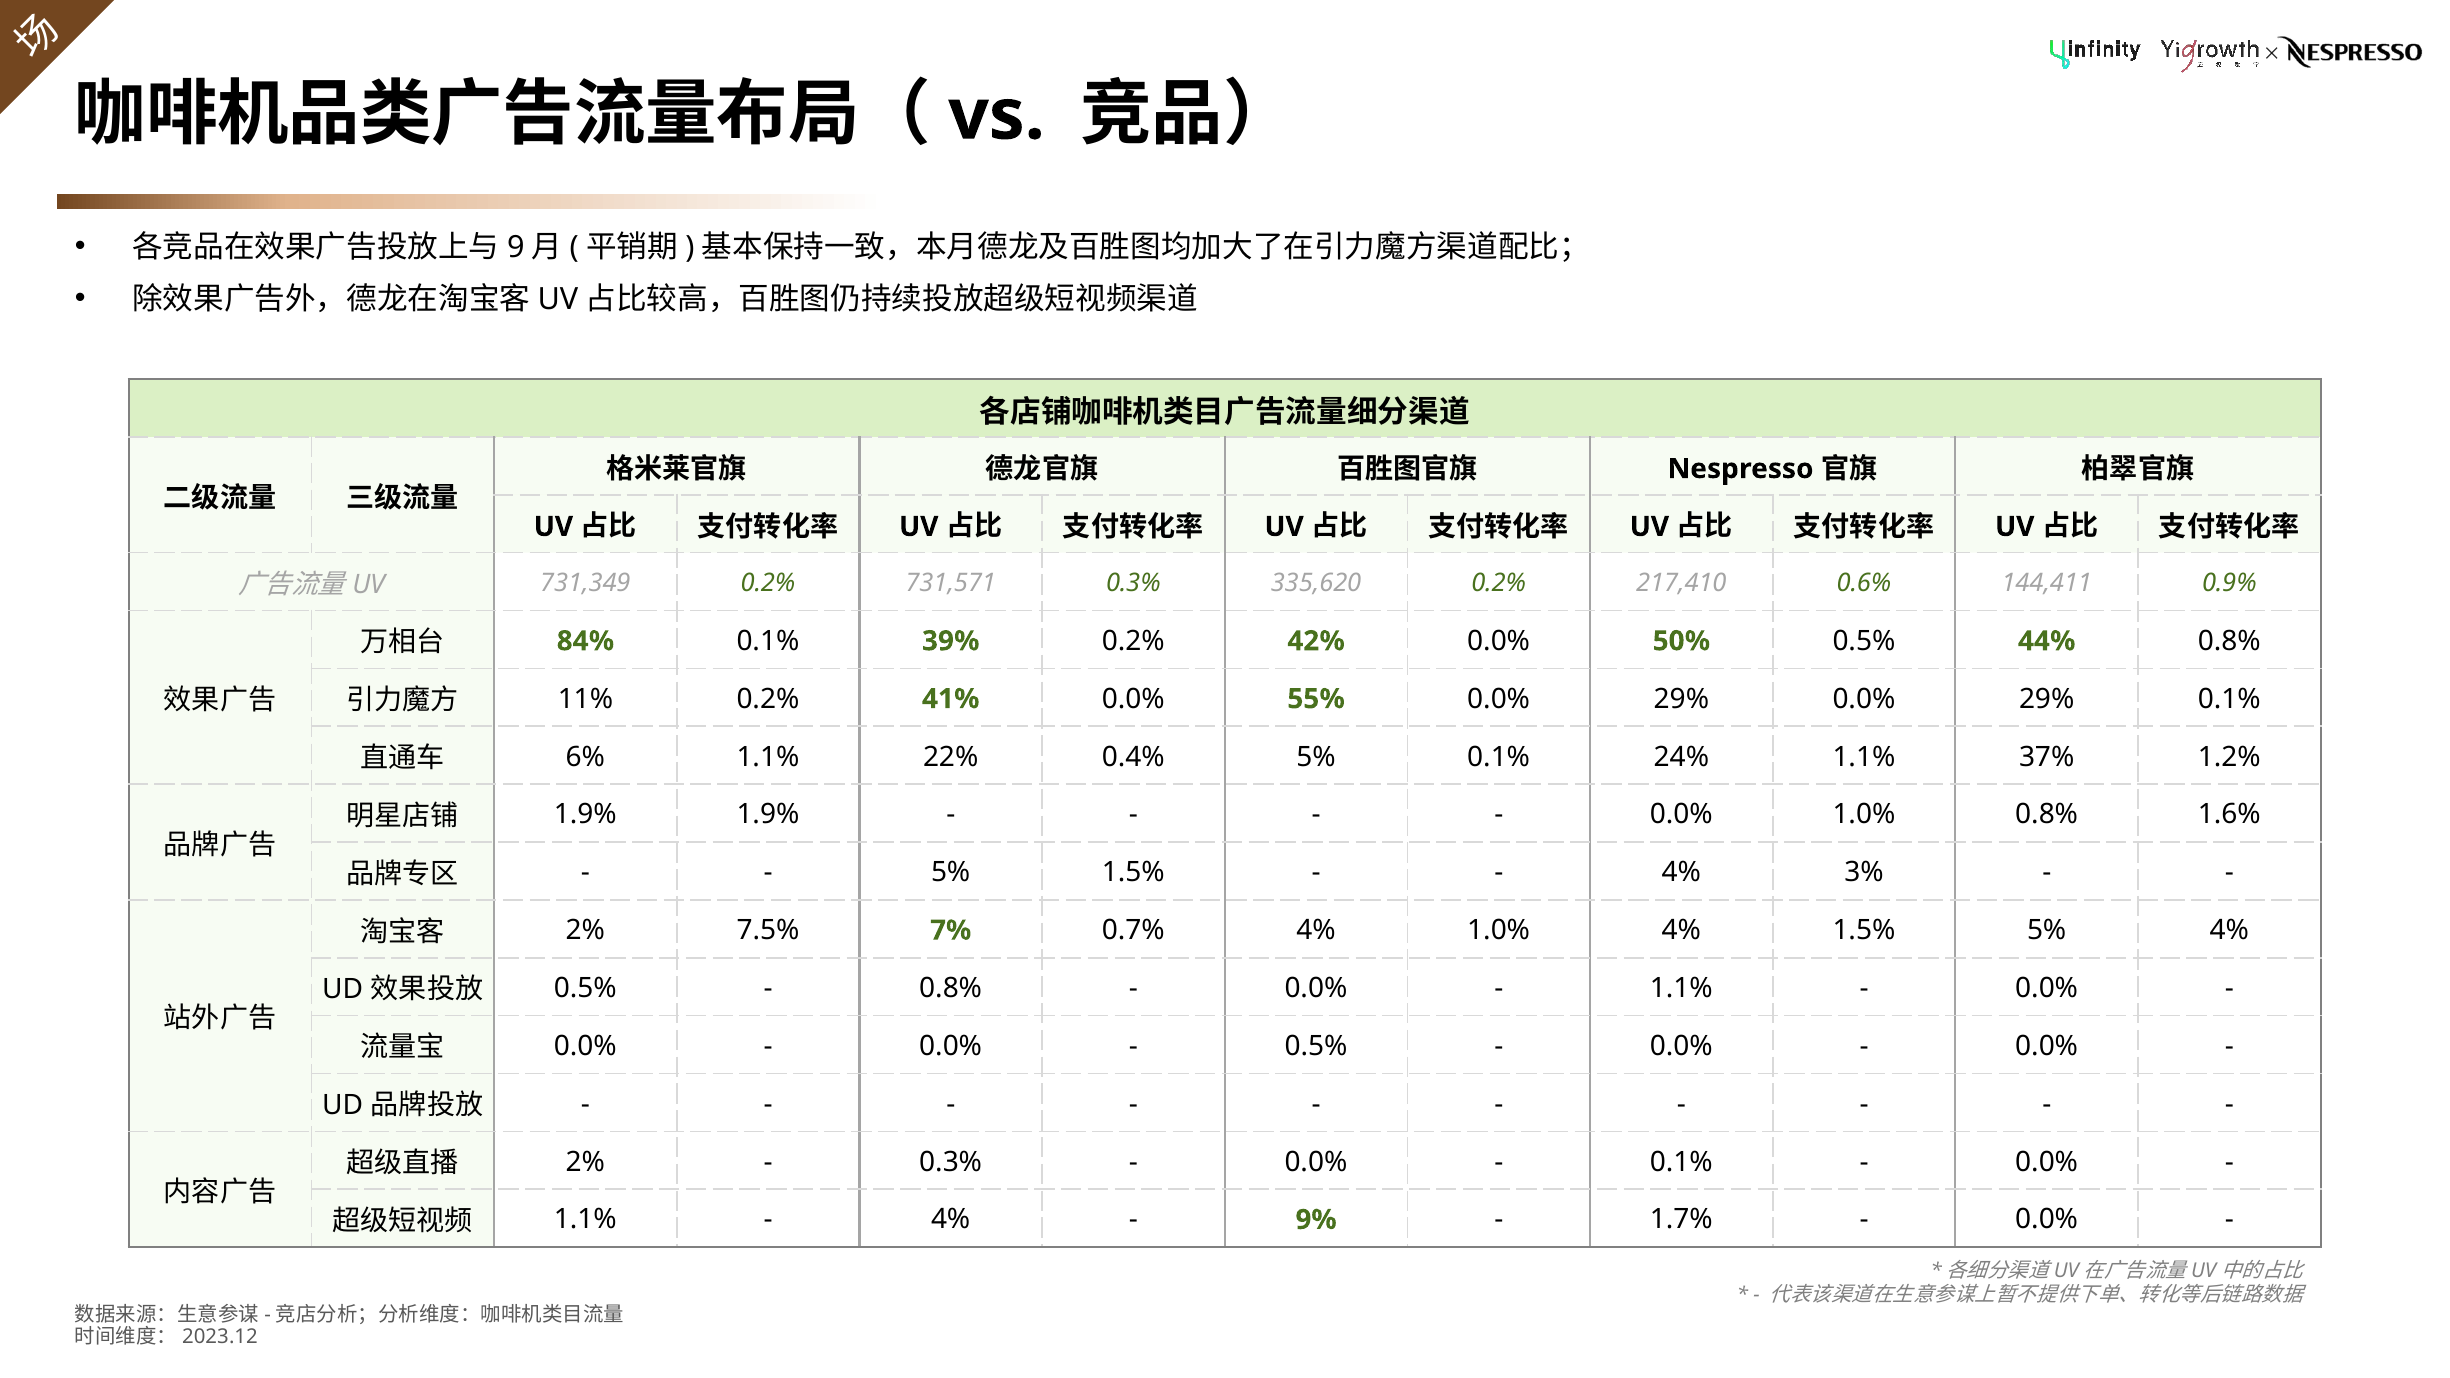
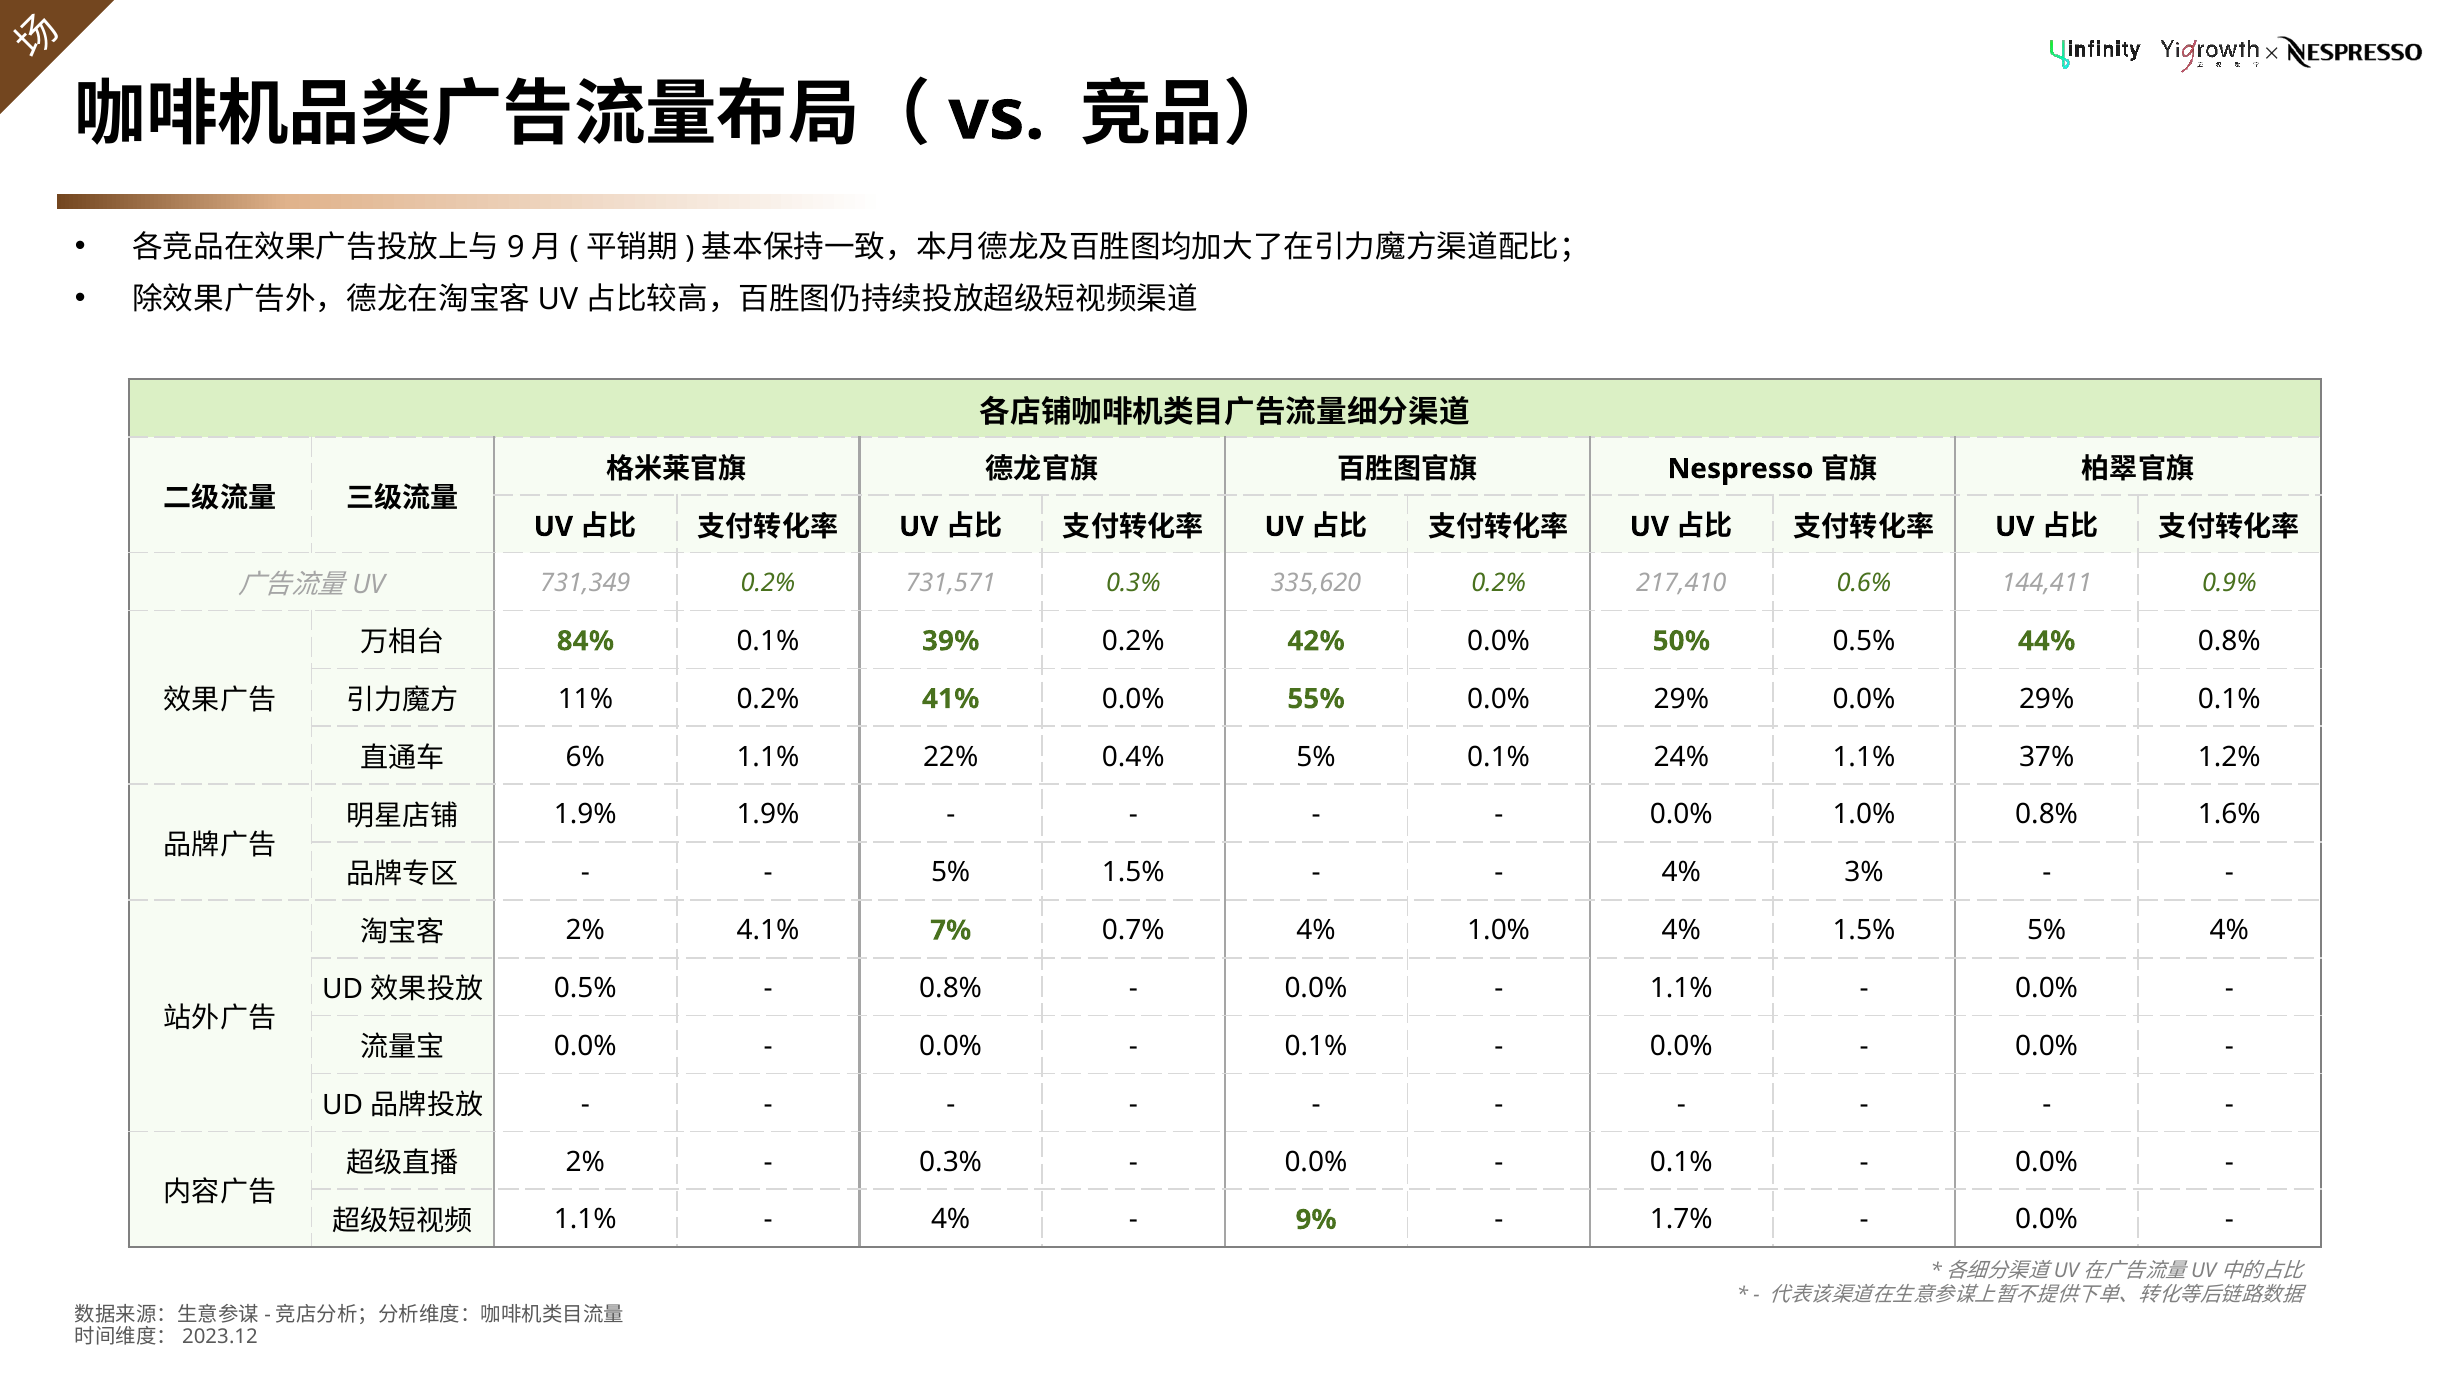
7.5%: 7.5% -> 4.1%
0.5% at (1316, 1046): 0.5% -> 0.1%
